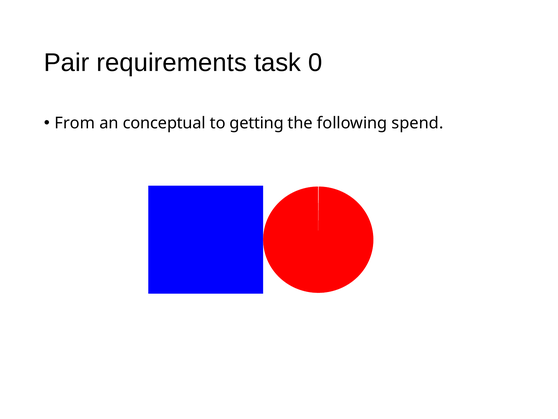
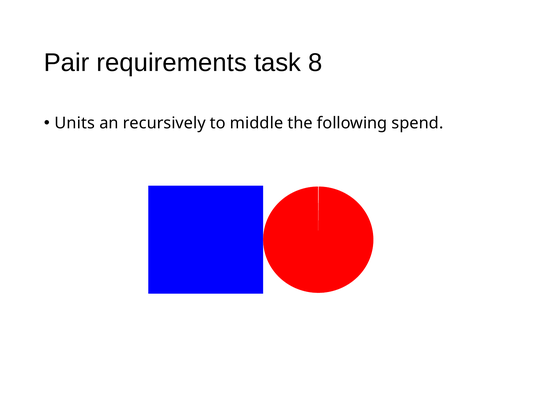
0: 0 -> 8
From: From -> Units
conceptual: conceptual -> recursively
getting: getting -> middle
